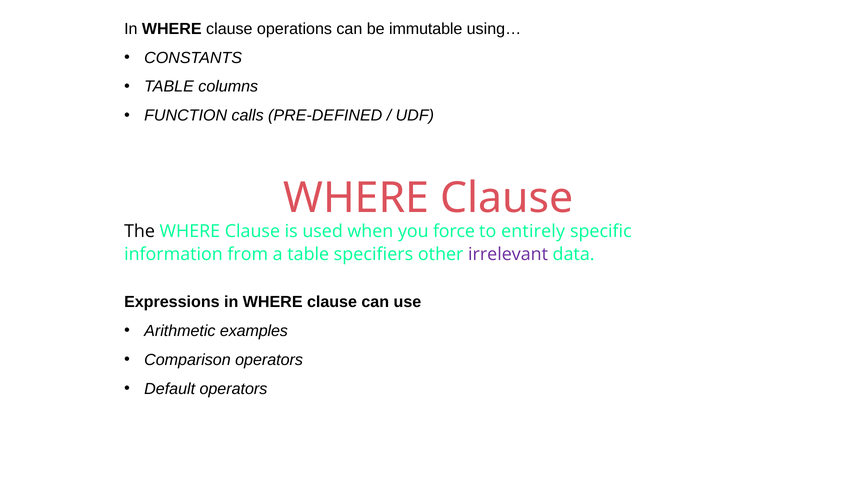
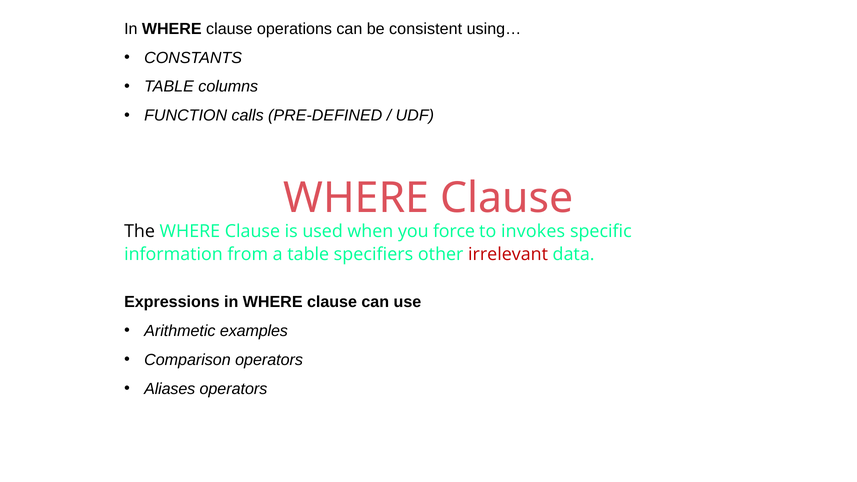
immutable: immutable -> consistent
entirely: entirely -> invokes
irrelevant colour: purple -> red
Default: Default -> Aliases
